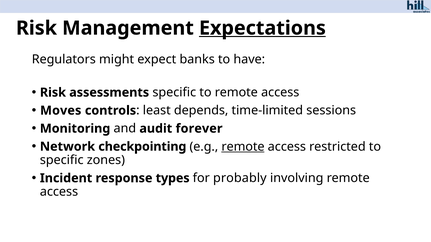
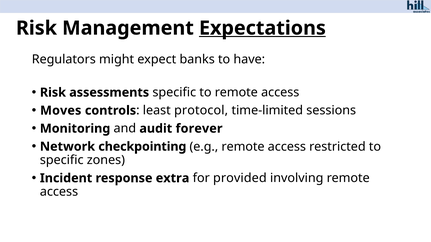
depends: depends -> protocol
remote at (243, 147) underline: present -> none
types: types -> extra
probably: probably -> provided
